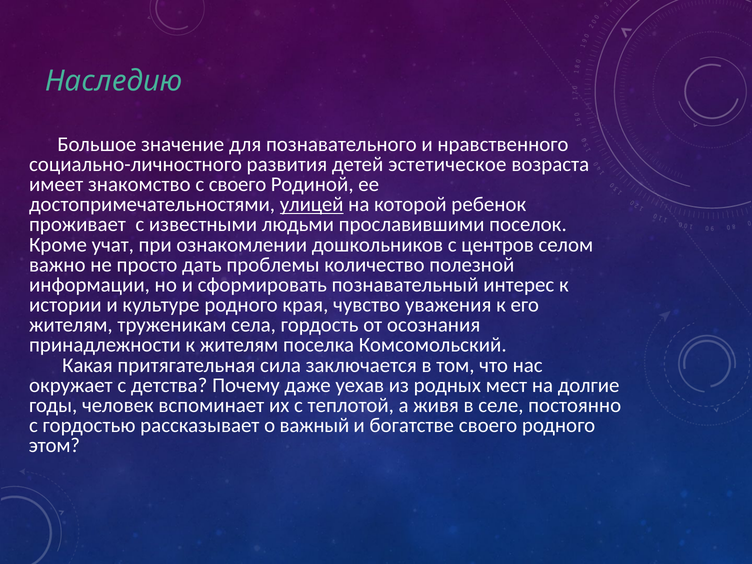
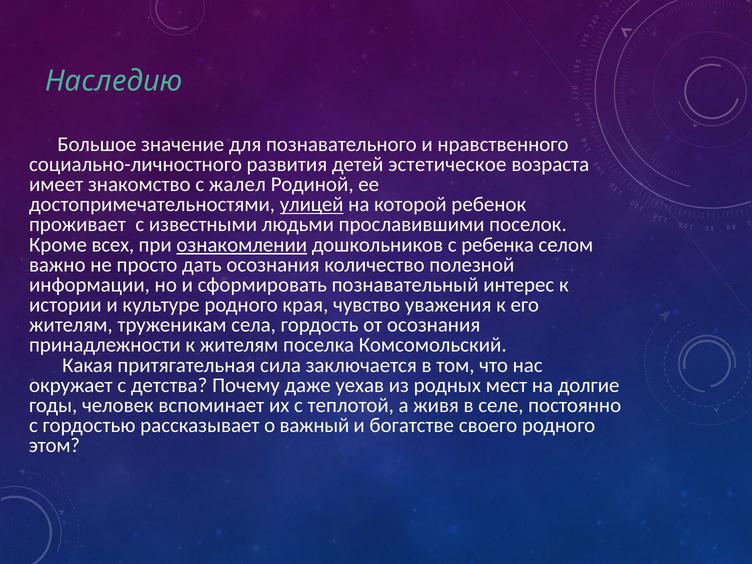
с своего: своего -> жалел
учат: учат -> всех
ознакомлении underline: none -> present
центров: центров -> ребенка
дать проблемы: проблемы -> осознания
